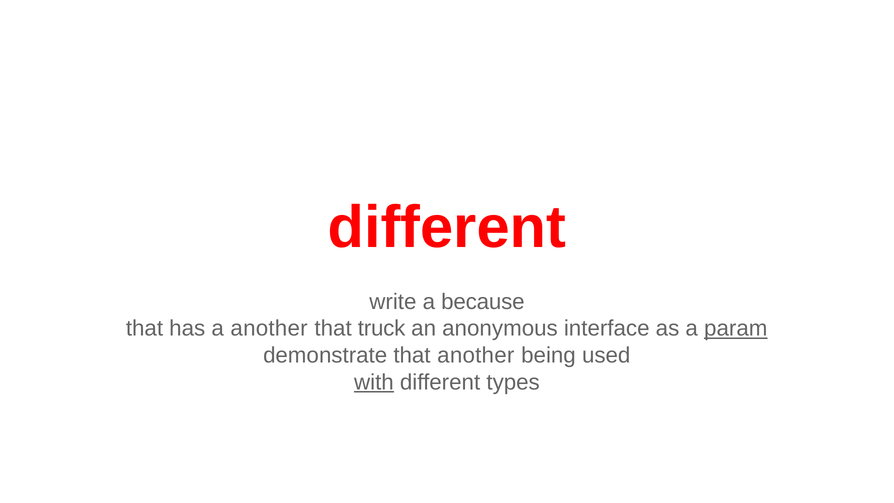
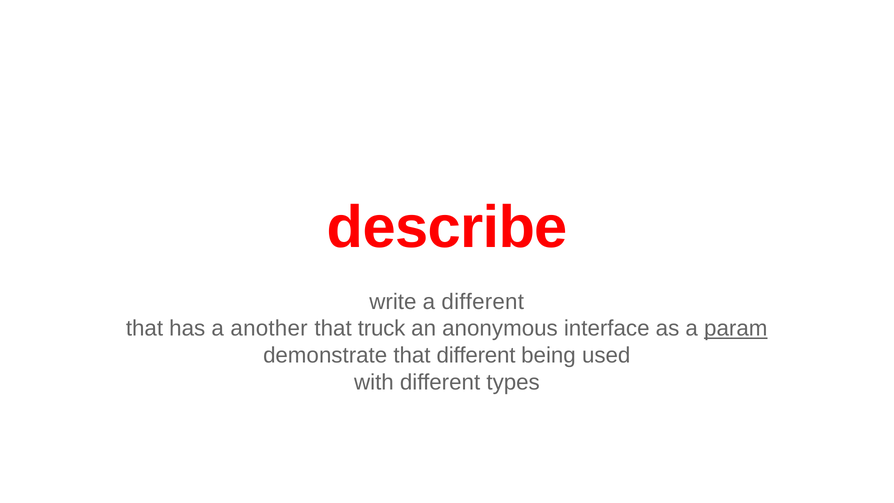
different at (447, 228): different -> describe
a because: because -> different
that another: another -> different
with underline: present -> none
